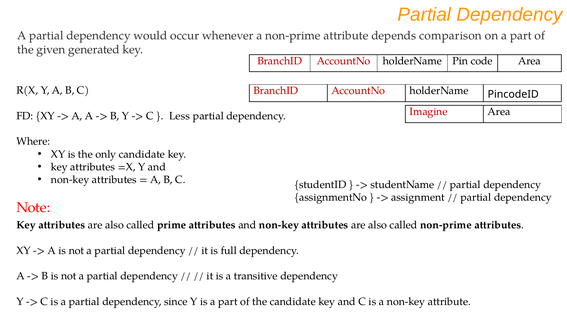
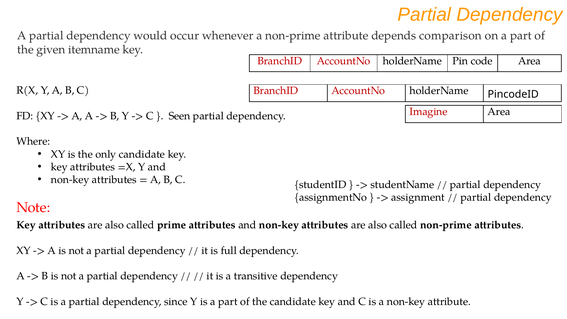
generated: generated -> itemname
Less: Less -> Seen
